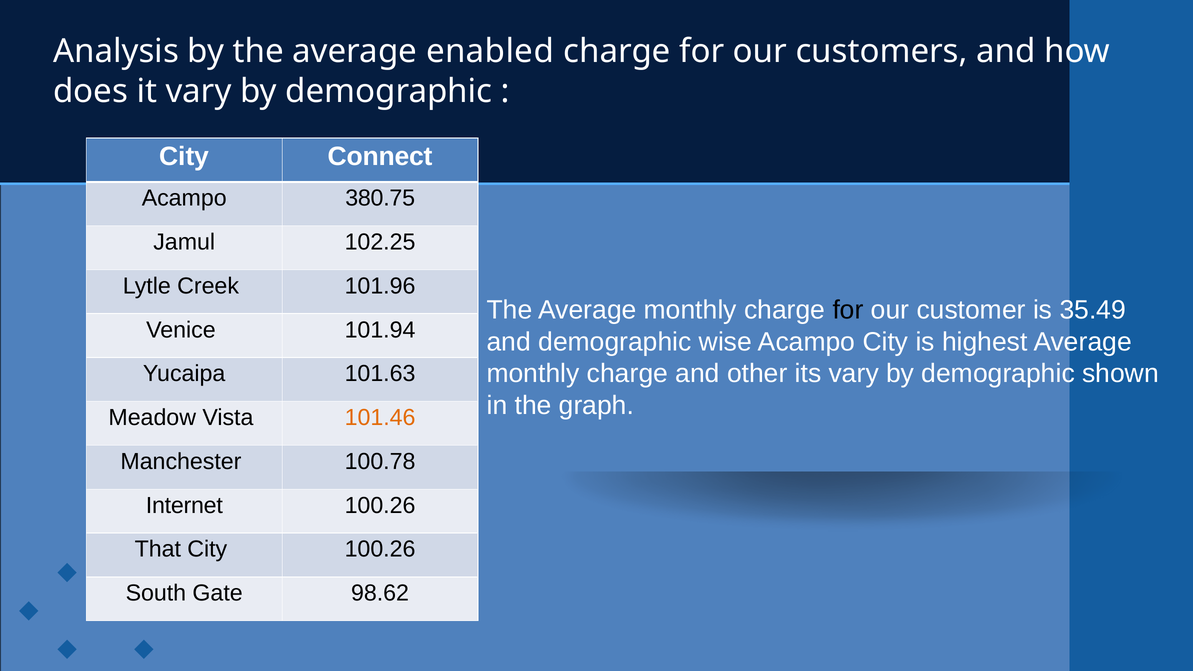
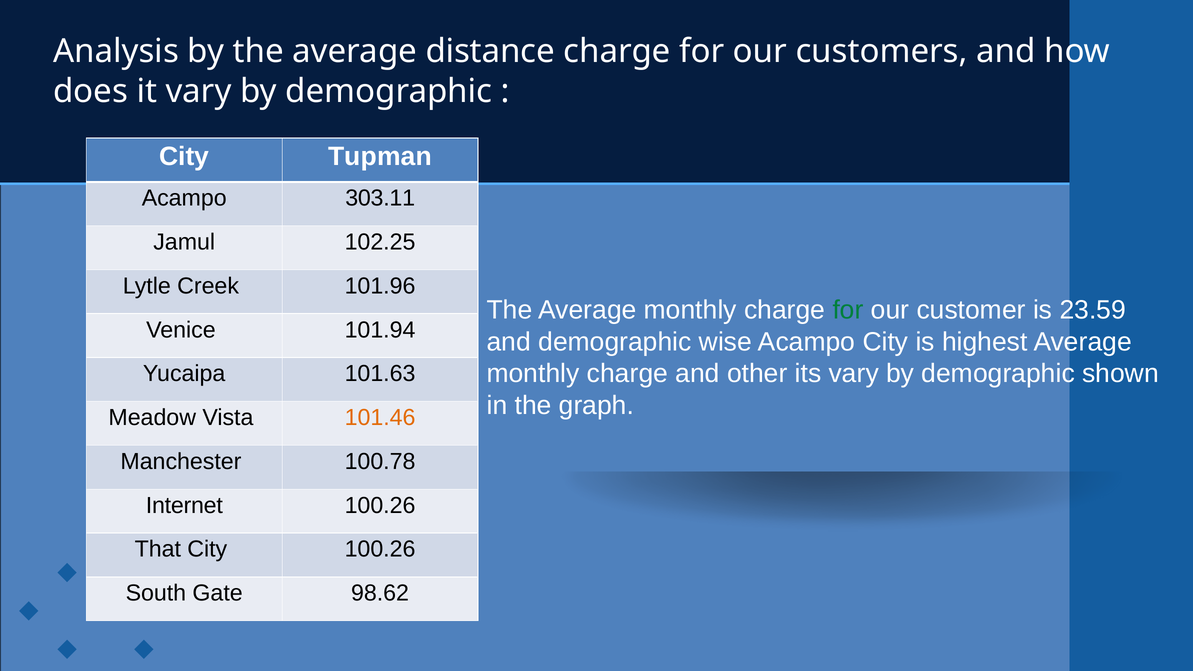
enabled: enabled -> distance
Connect: Connect -> Tupman
380.75: 380.75 -> 303.11
for at (848, 310) colour: black -> green
35.49: 35.49 -> 23.59
